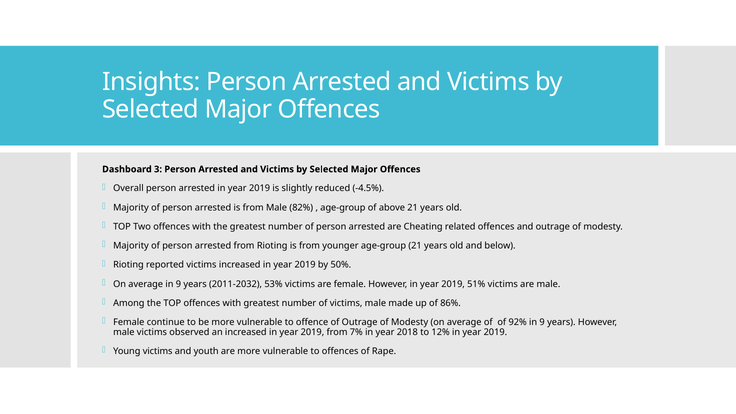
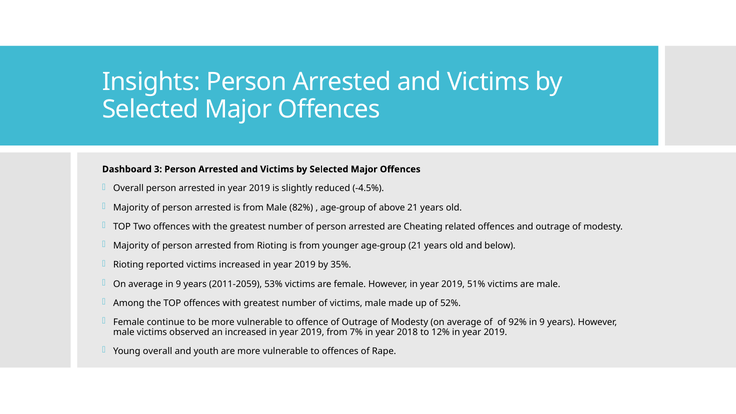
50%: 50% -> 35%
2011-2032: 2011-2032 -> 2011-2059
86%: 86% -> 52%
Young victims: victims -> overall
